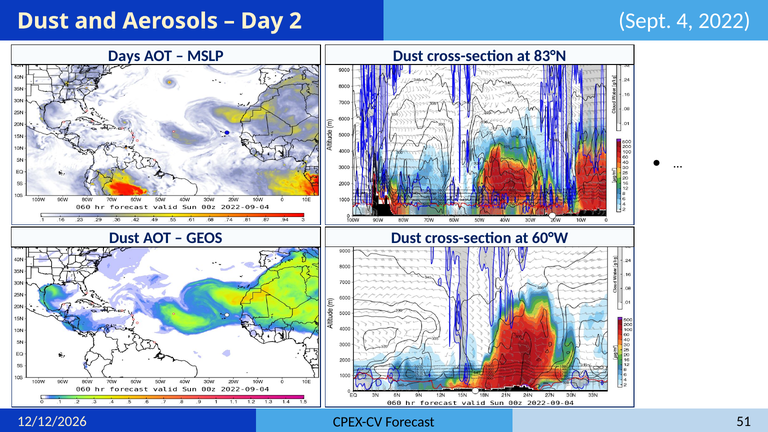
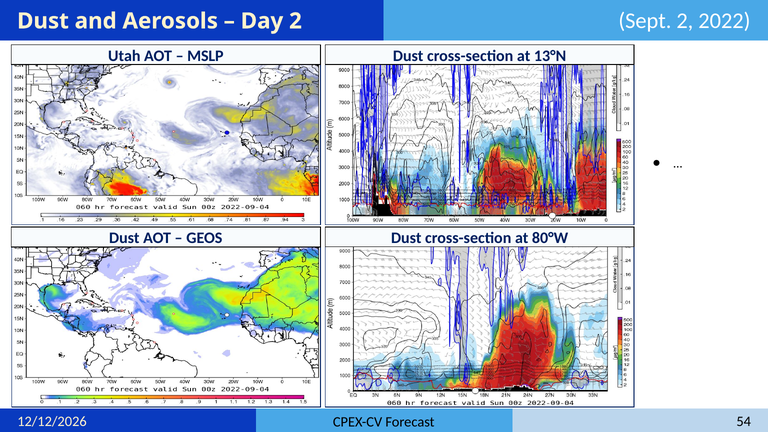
Sept 4: 4 -> 2
Days: Days -> Utah
83°N: 83°N -> 13°N
60°W: 60°W -> 80°W
51: 51 -> 54
